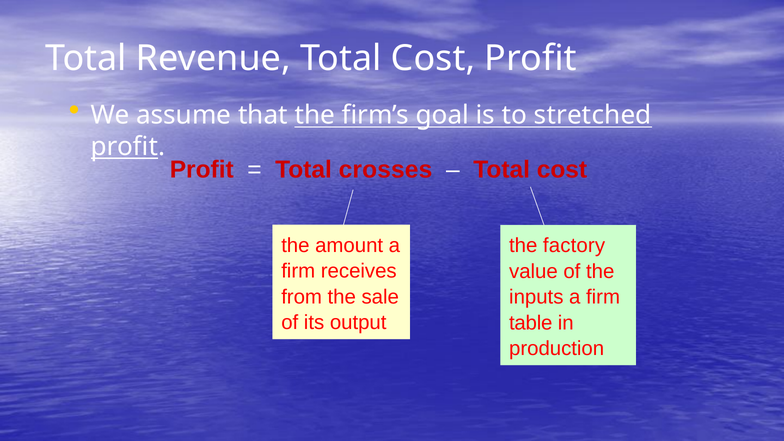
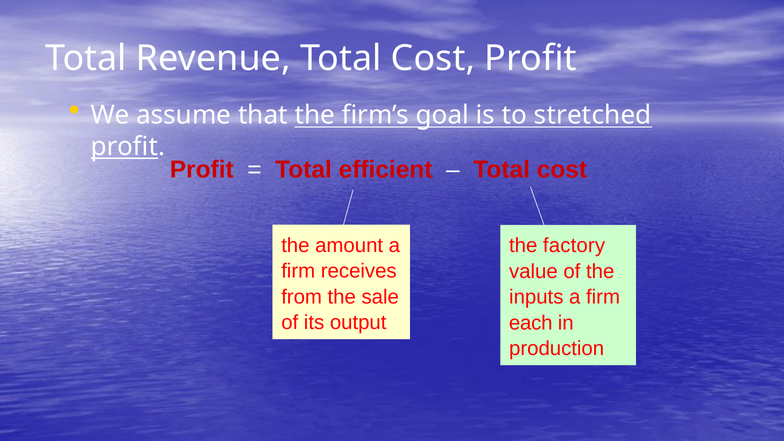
crosses: crosses -> efficient
table: table -> each
